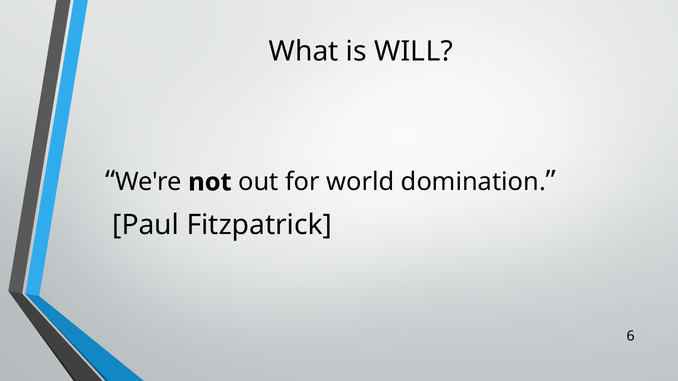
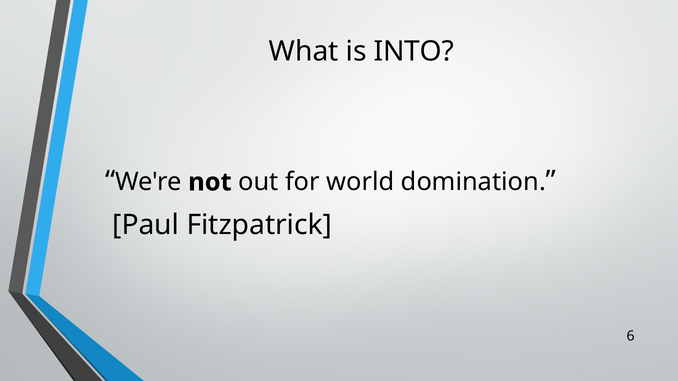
WILL: WILL -> INTO
